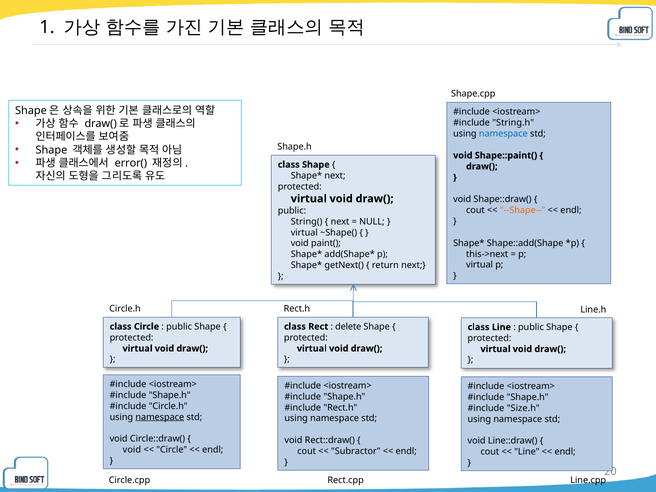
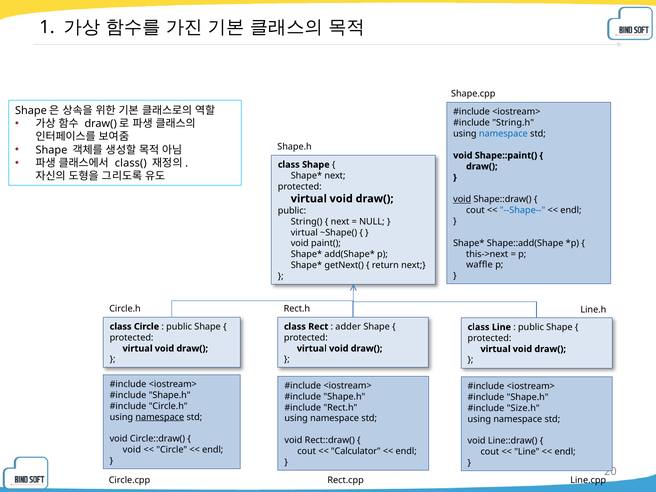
error(: error( -> class(
void at (462, 199) underline: none -> present
--Shape-- colour: orange -> blue
virtual at (480, 265): virtual -> waffle
delete: delete -> adder
Subractor: Subractor -> Calculator
